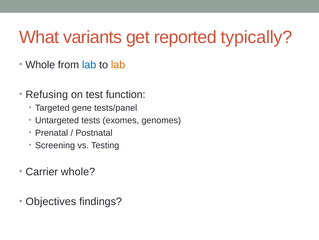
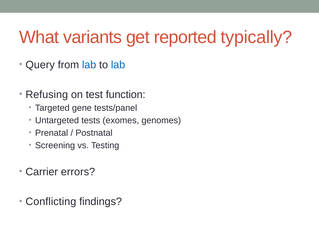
Whole at (40, 65): Whole -> Query
lab at (118, 65) colour: orange -> blue
Carrier whole: whole -> errors
Objectives: Objectives -> Conflicting
